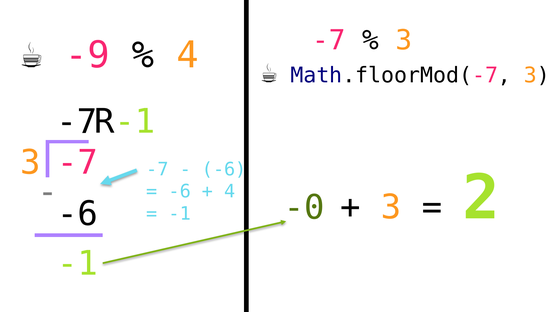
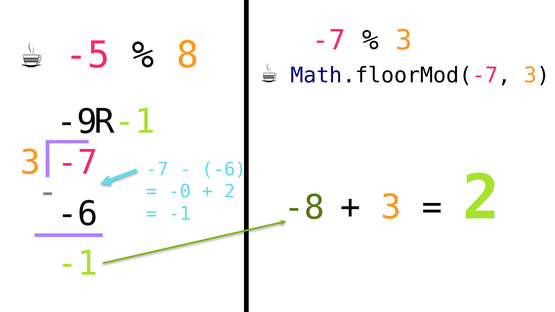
-9: -9 -> -5
4 at (188, 55): 4 -> 8
-7 at (77, 122): -7 -> -9
-6 at (180, 192): -6 -> -0
4 at (230, 192): 4 -> 2
-0: -0 -> -8
